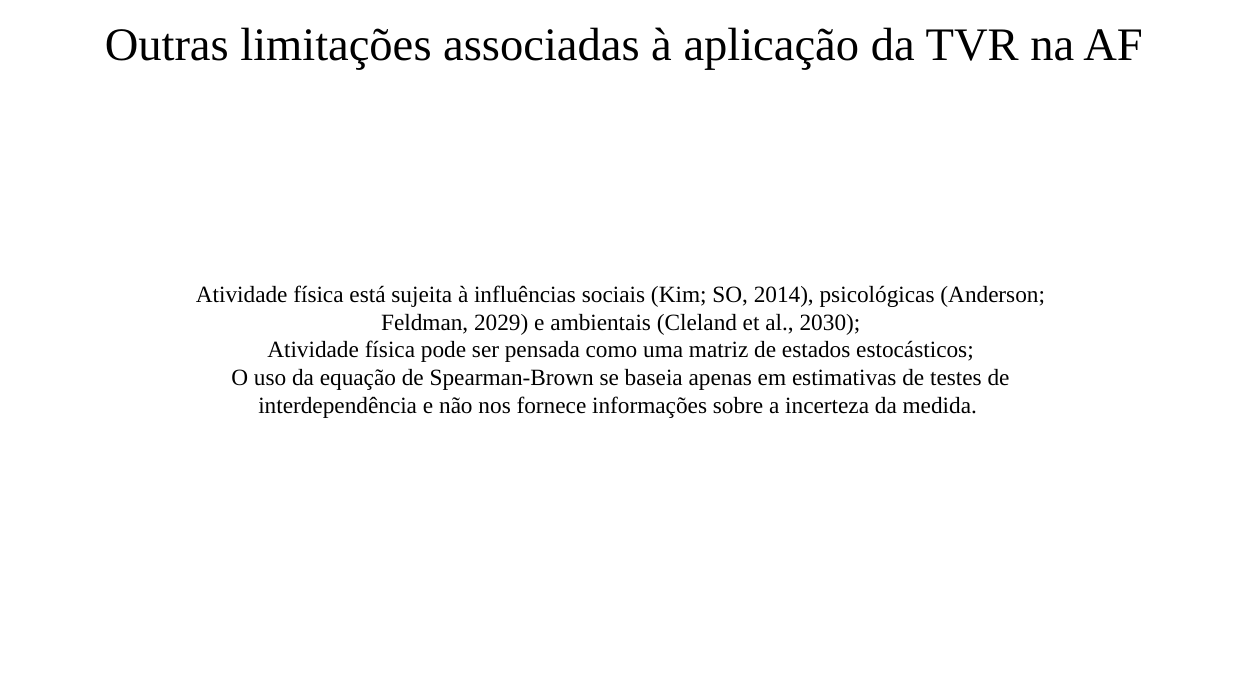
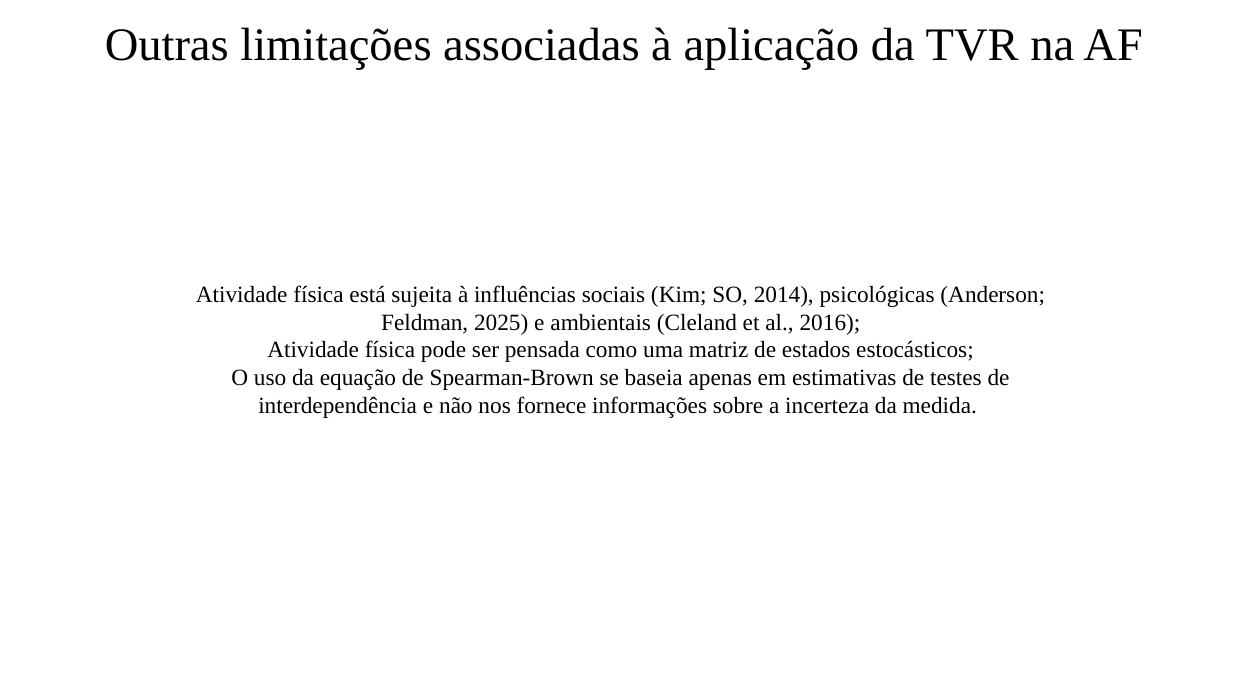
2029: 2029 -> 2025
2030: 2030 -> 2016
